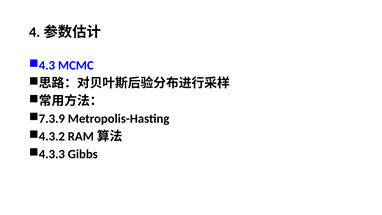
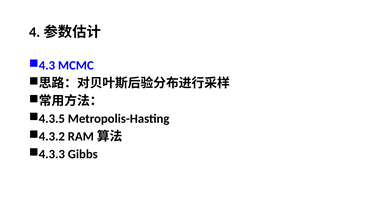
7.3.9: 7.3.9 -> 4.3.5
